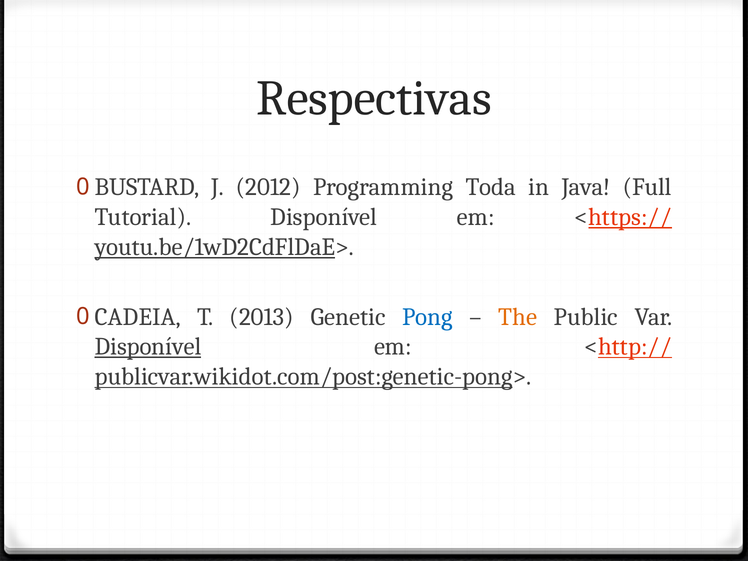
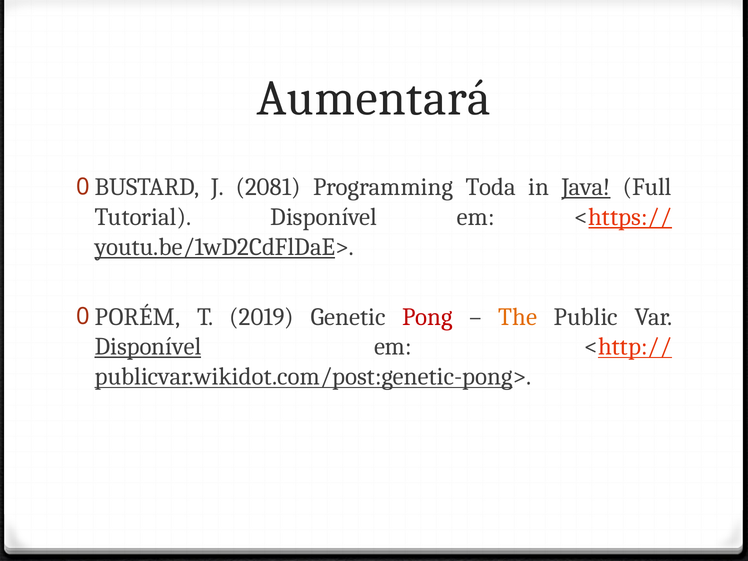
Respectivas: Respectivas -> Aumentará
2012: 2012 -> 2081
Java underline: none -> present
CADEIA: CADEIA -> PORÉM
2013: 2013 -> 2019
Pong colour: blue -> red
